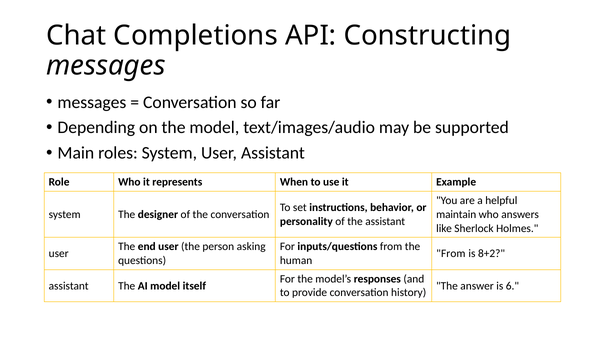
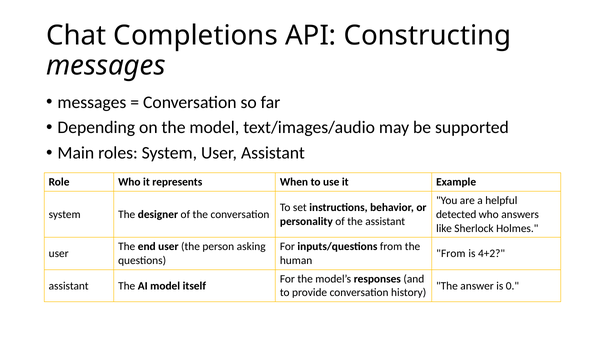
maintain: maintain -> detected
8+2: 8+2 -> 4+2
6: 6 -> 0
